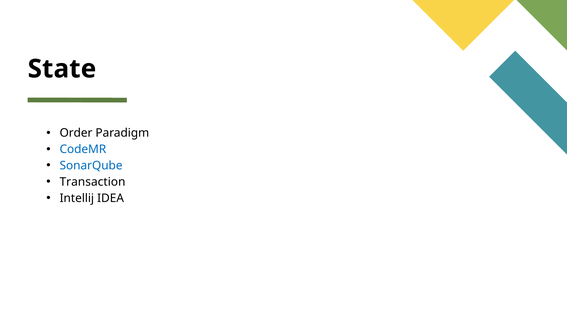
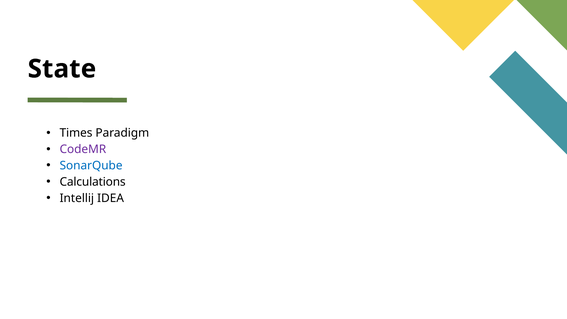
Order: Order -> Times
CodeMR colour: blue -> purple
Transaction: Transaction -> Calculations
